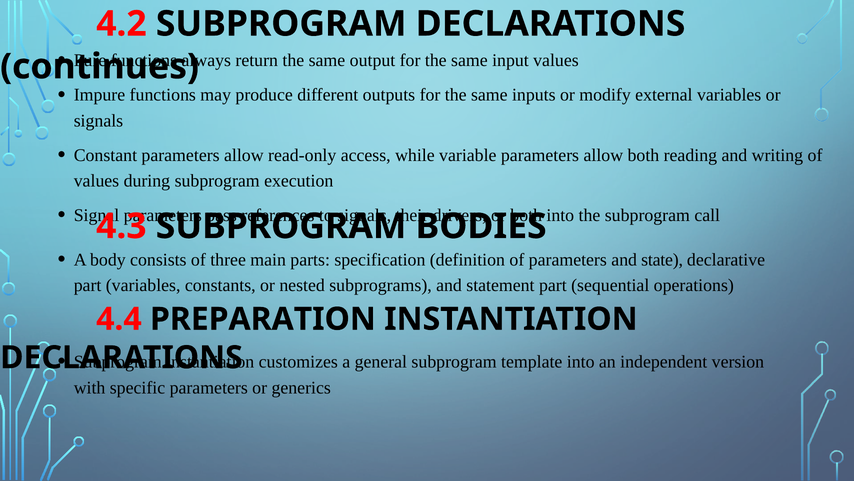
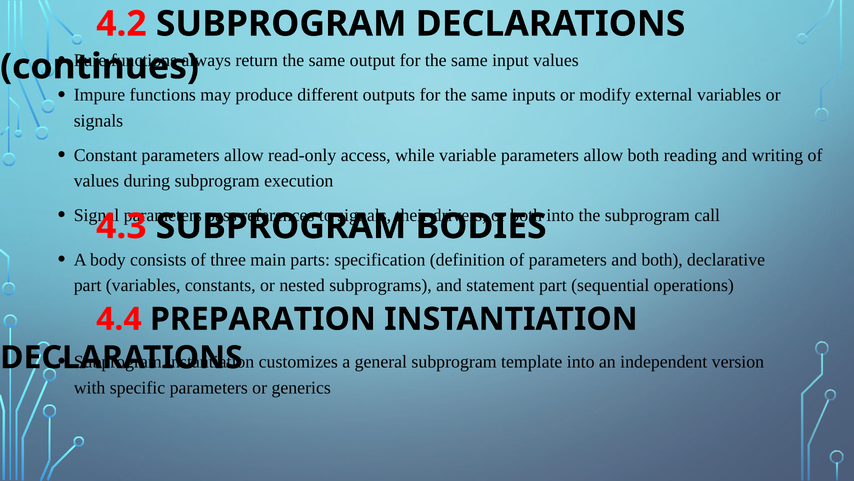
and state: state -> both
